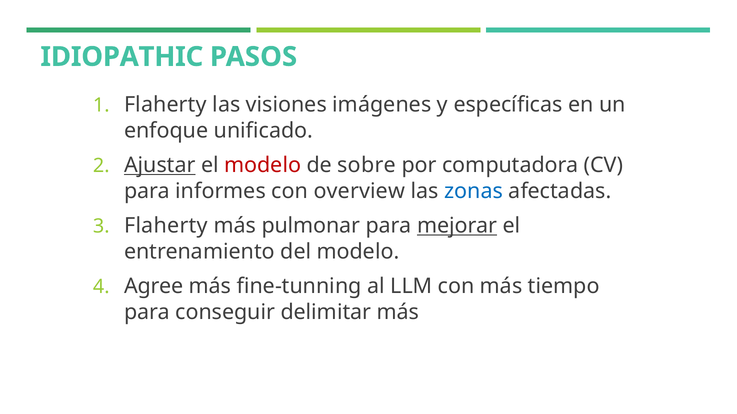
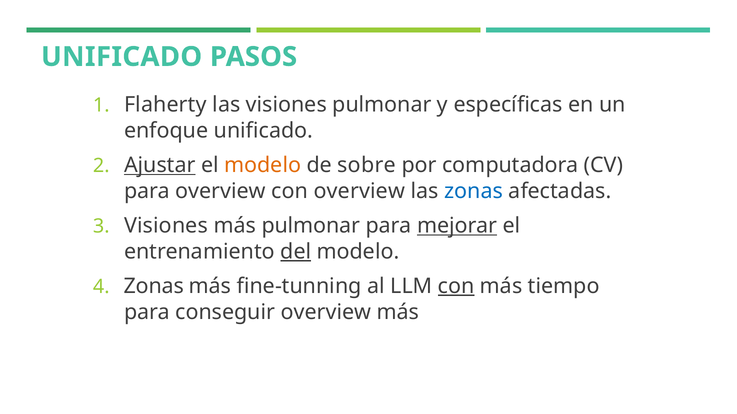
IDIOPATHIC at (122, 57): IDIOPATHIC -> UNIFICADO
visiones imágenes: imágenes -> pulmonar
modelo at (263, 165) colour: red -> orange
para informes: informes -> overview
Flaherty at (166, 226): Flaherty -> Visiones
del underline: none -> present
Agree at (154, 287): Agree -> Zonas
con at (456, 287) underline: none -> present
conseguir delimitar: delimitar -> overview
